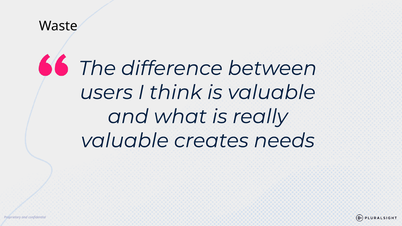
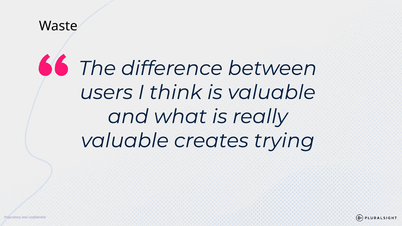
needs: needs -> trying
